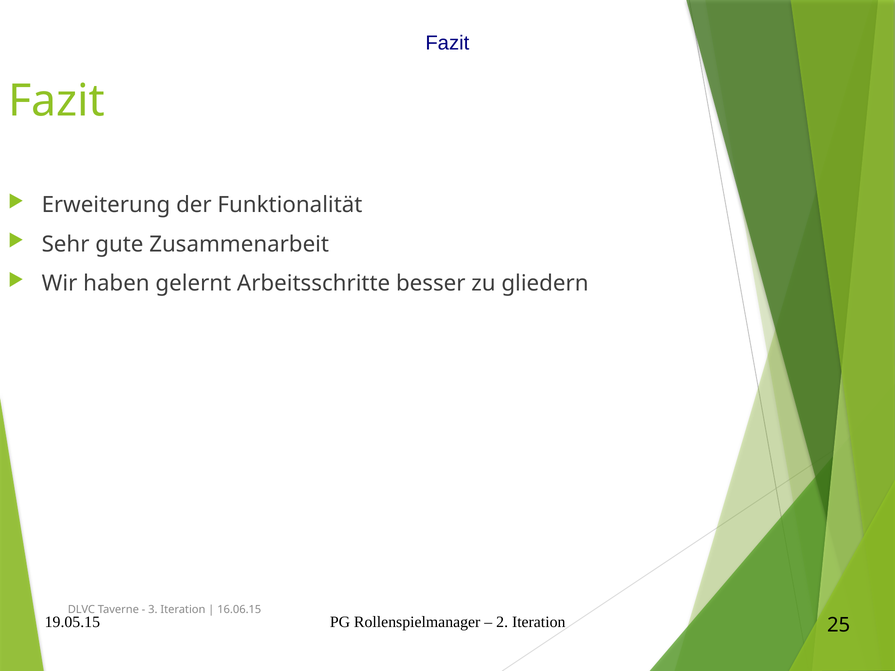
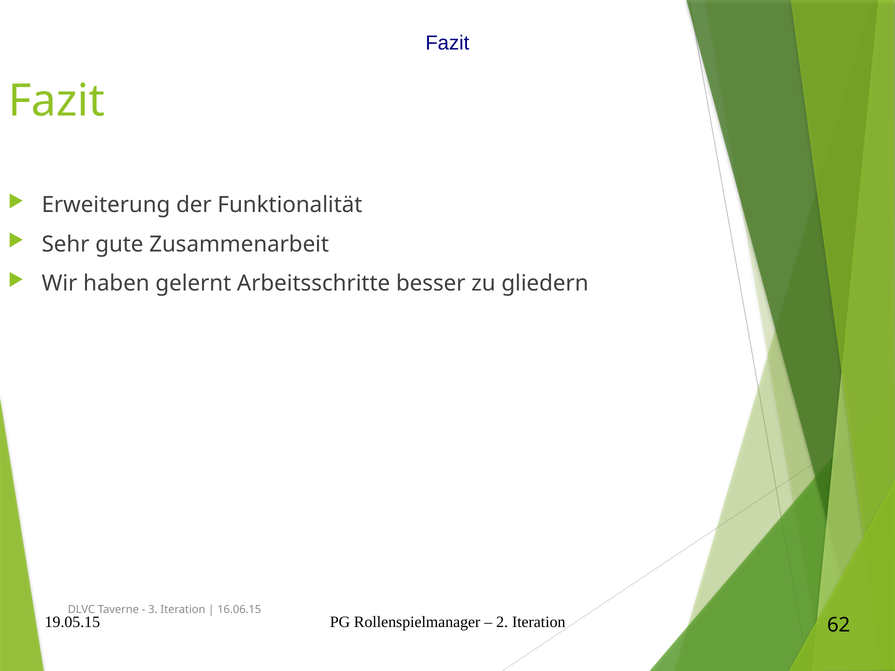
25: 25 -> 62
